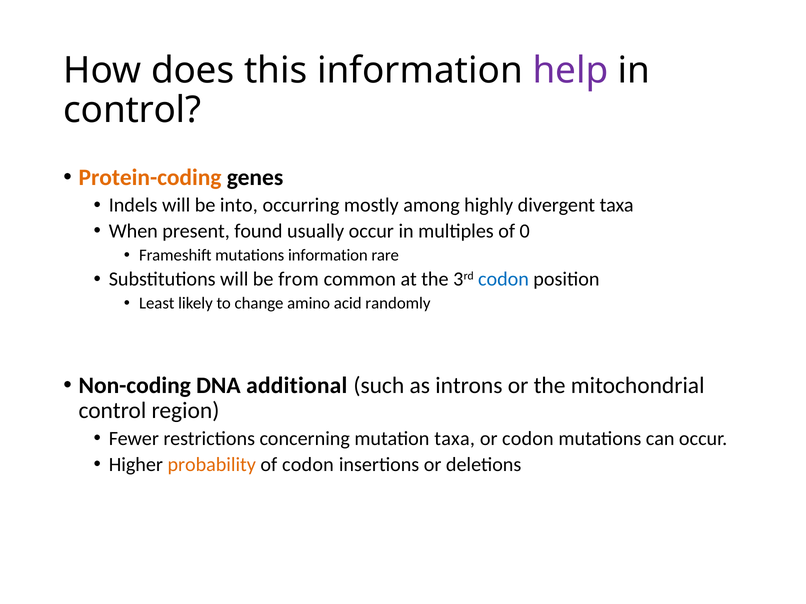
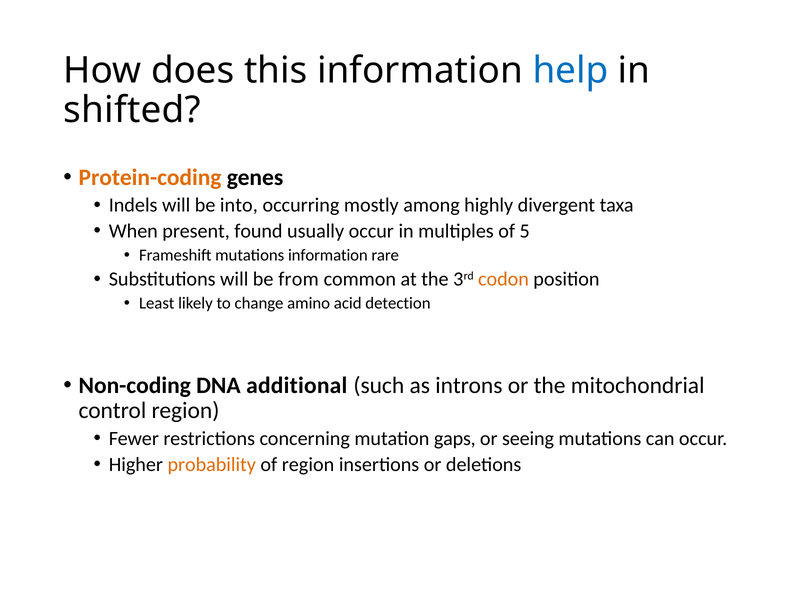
help colour: purple -> blue
control at (132, 110): control -> shifted
0: 0 -> 5
codon at (503, 280) colour: blue -> orange
randomly: randomly -> detection
mutation taxa: taxa -> gaps
or codon: codon -> seeing
of codon: codon -> region
